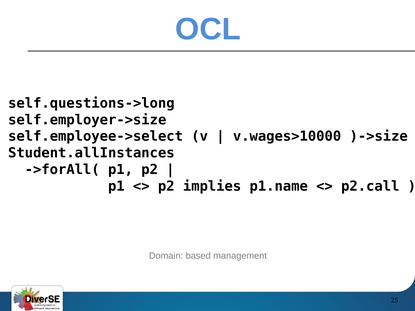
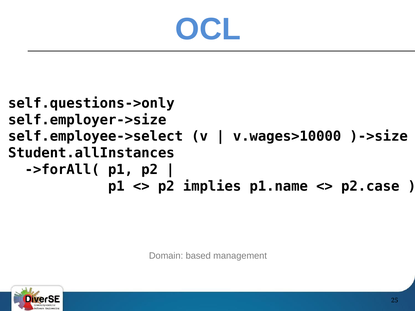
self.questions->long: self.questions->long -> self.questions->only
p2.call: p2.call -> p2.case
